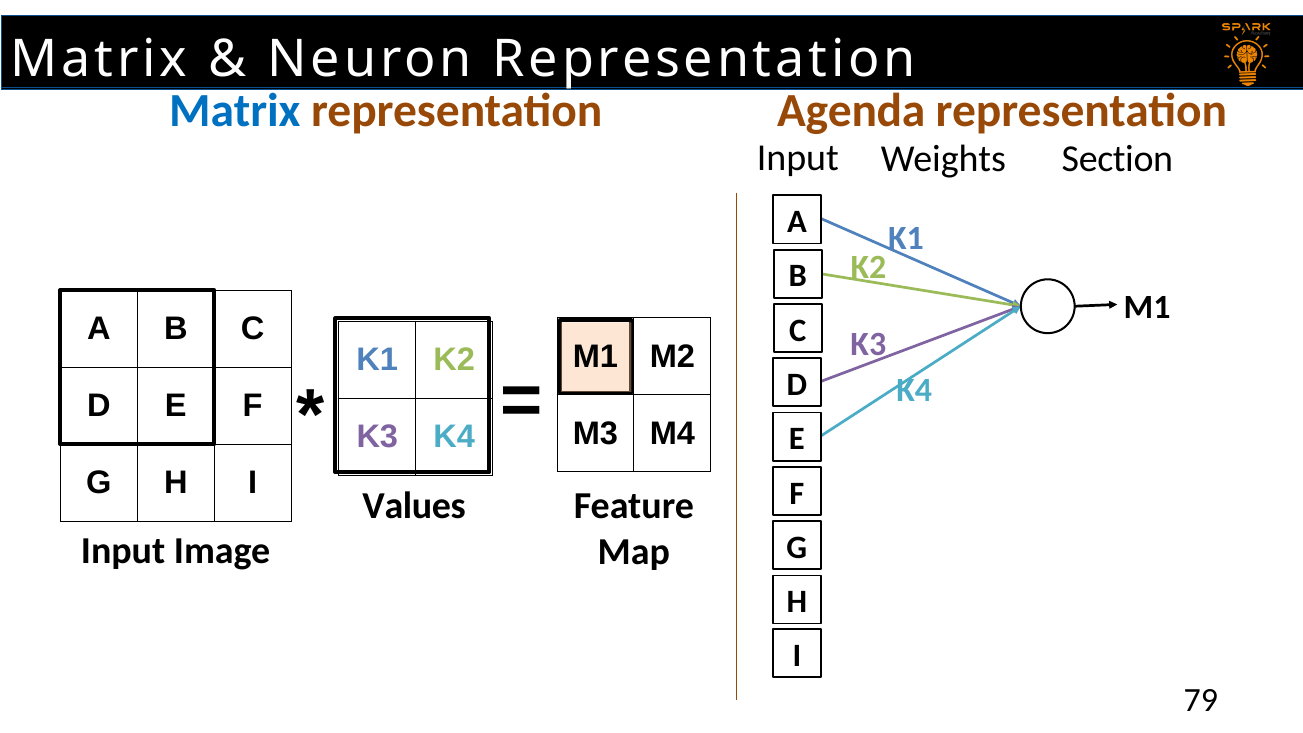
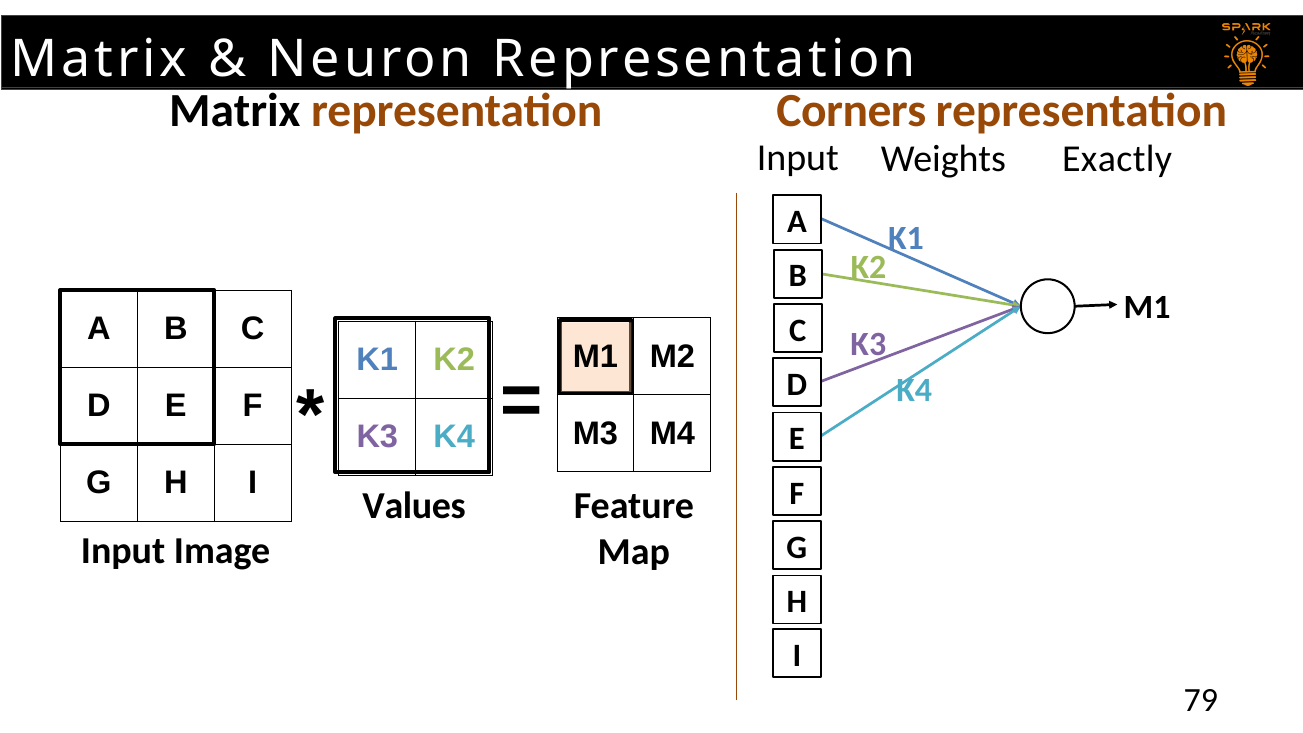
Matrix at (235, 111) colour: blue -> black
Agenda: Agenda -> Corners
Section: Section -> Exactly
